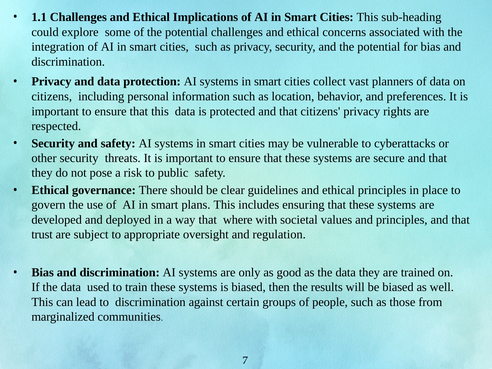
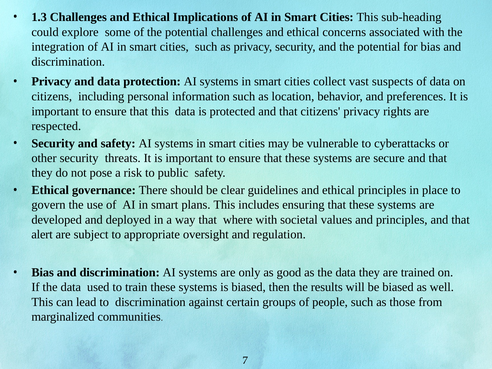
1.1: 1.1 -> 1.3
planners: planners -> suspects
trust: trust -> alert
